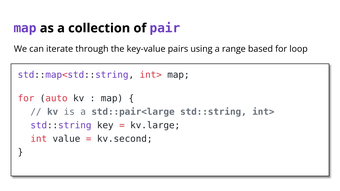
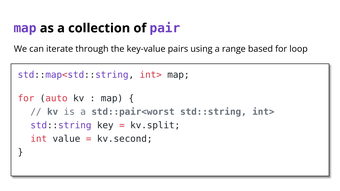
std::pair<large: std::pair<large -> std::pair<worst
kv.large: kv.large -> kv.split
